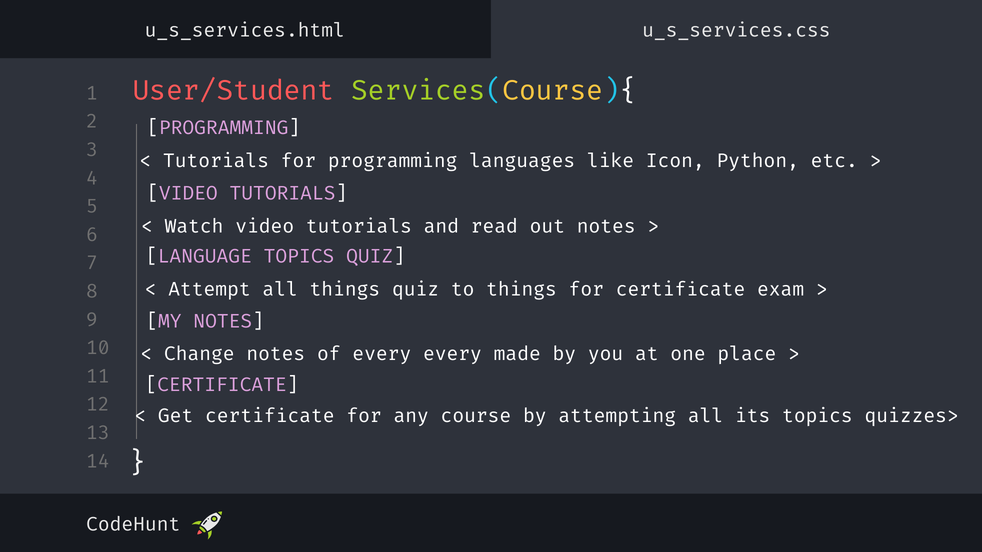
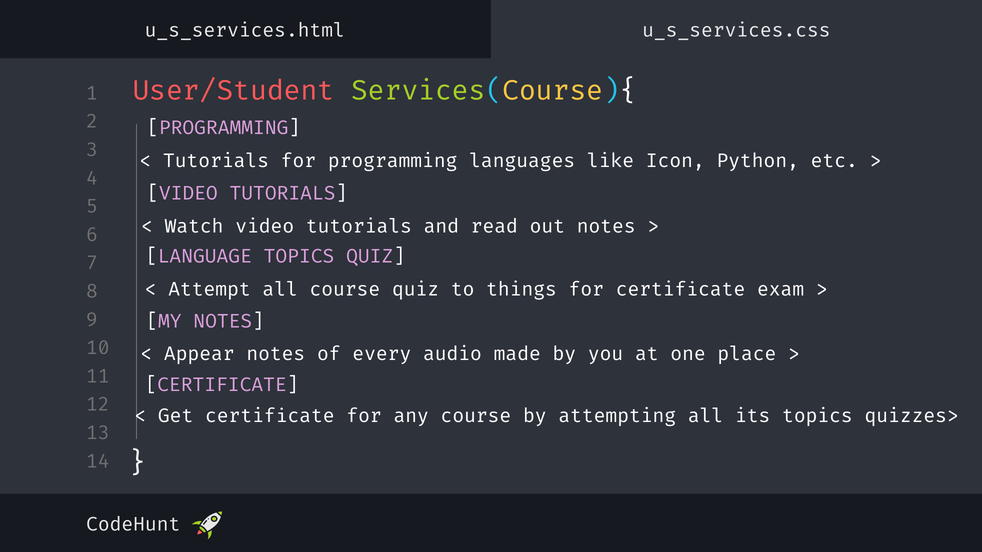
all things: things -> course
Change: Change -> Appear
every every: every -> audio
